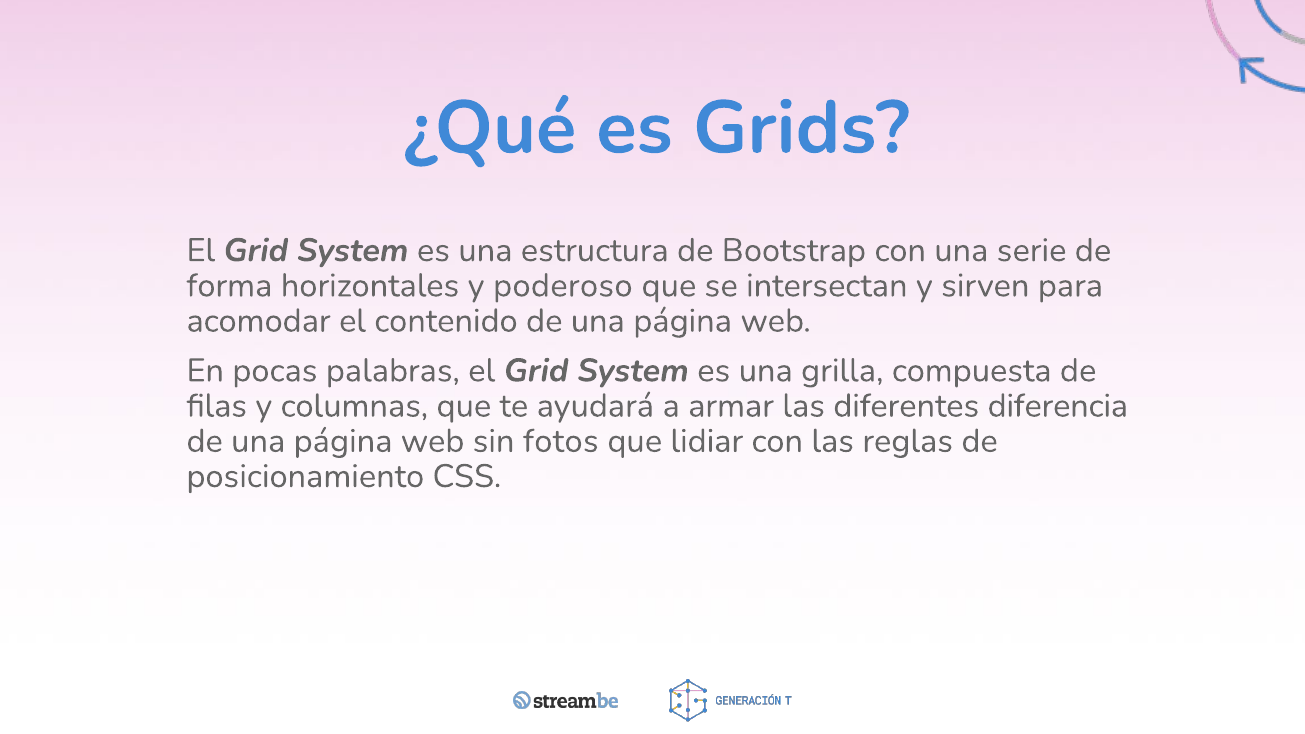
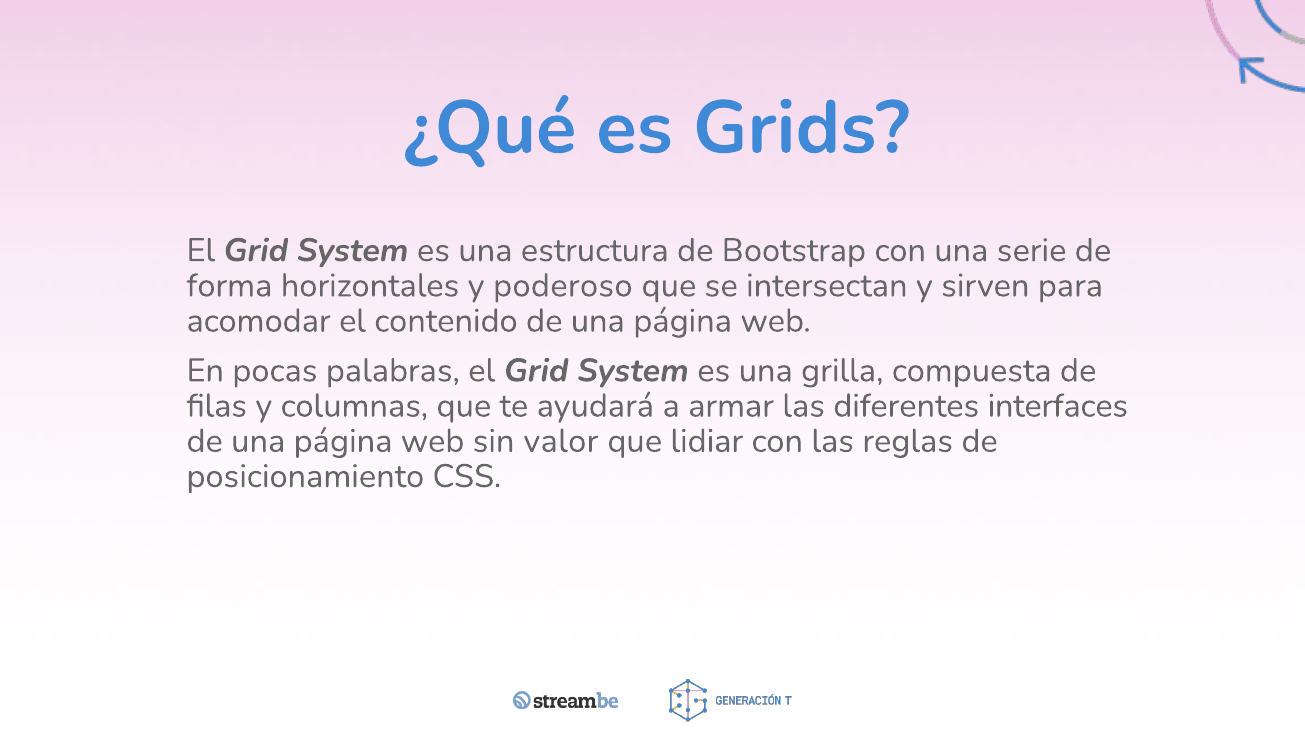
diferencia: diferencia -> interfaces
fotos: fotos -> valor
